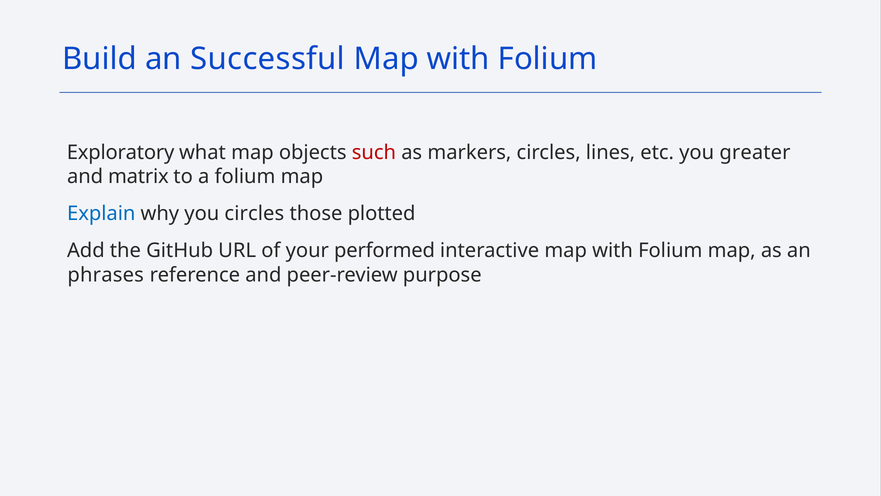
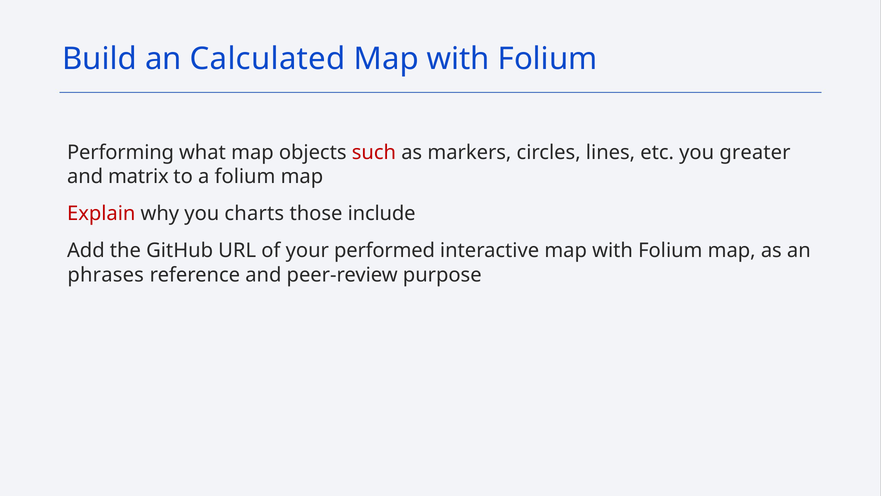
Successful: Successful -> Calculated
Exploratory: Exploratory -> Performing
Explain colour: blue -> red
you circles: circles -> charts
plotted: plotted -> include
